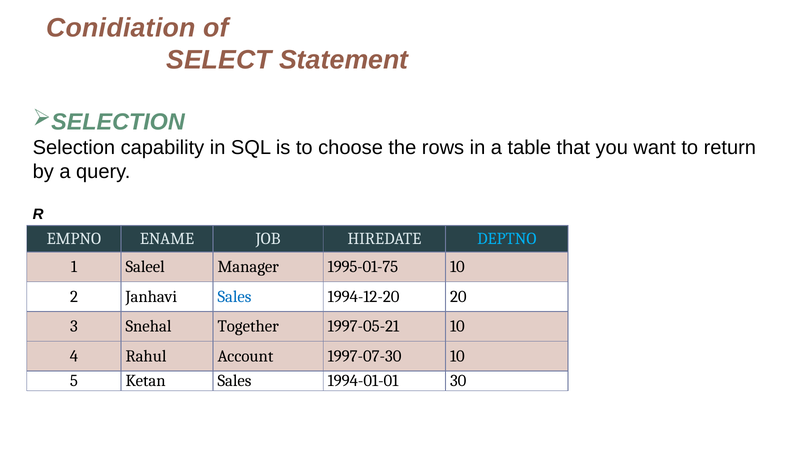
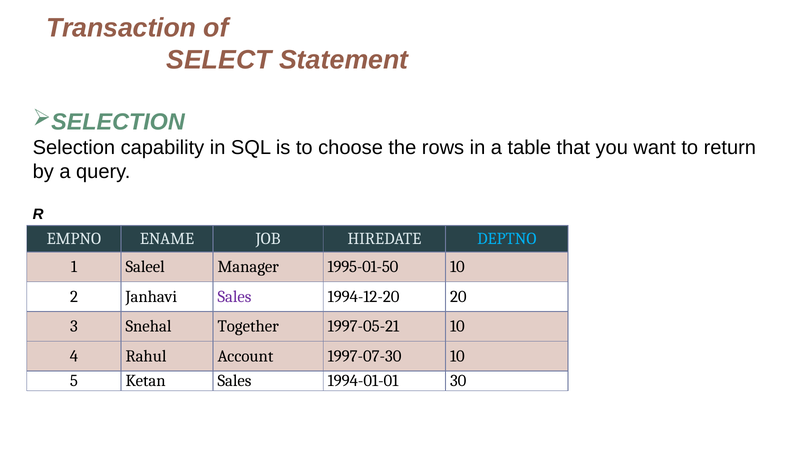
Conidiation: Conidiation -> Transaction
1995-01-75: 1995-01-75 -> 1995-01-50
Sales at (234, 297) colour: blue -> purple
